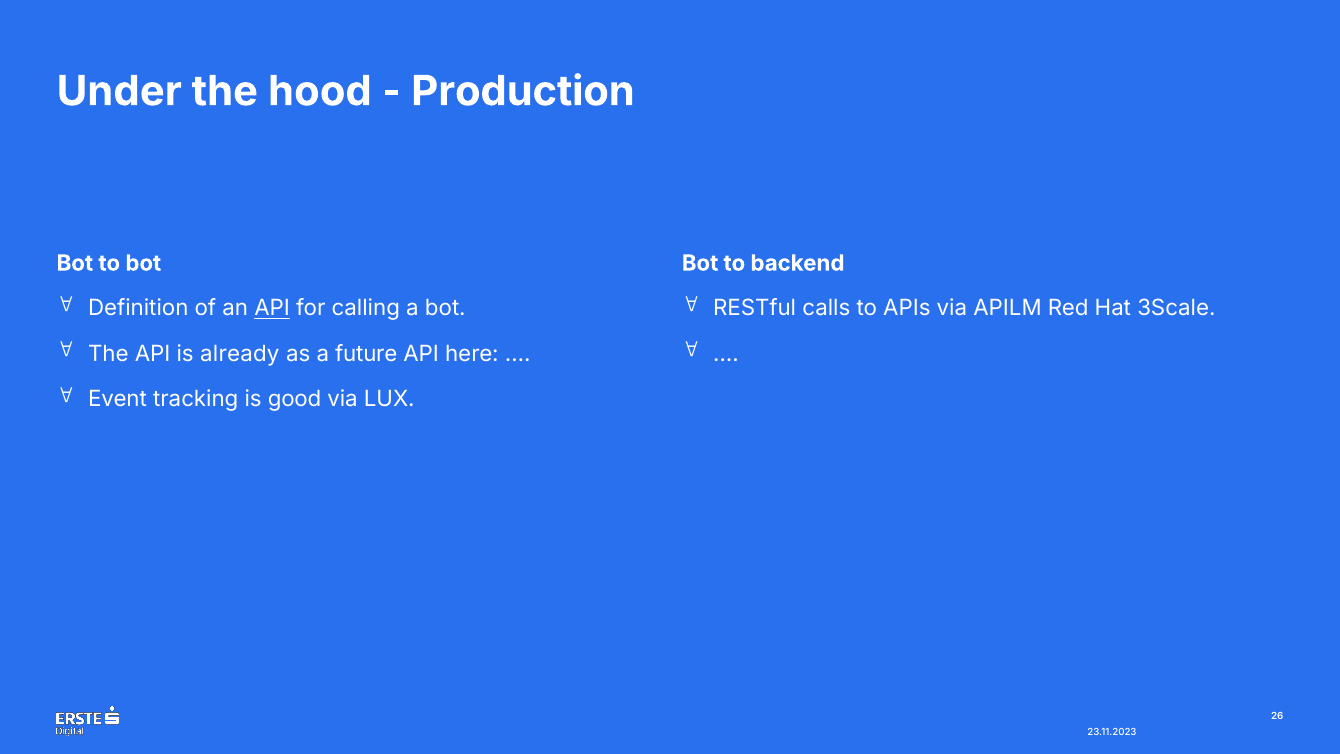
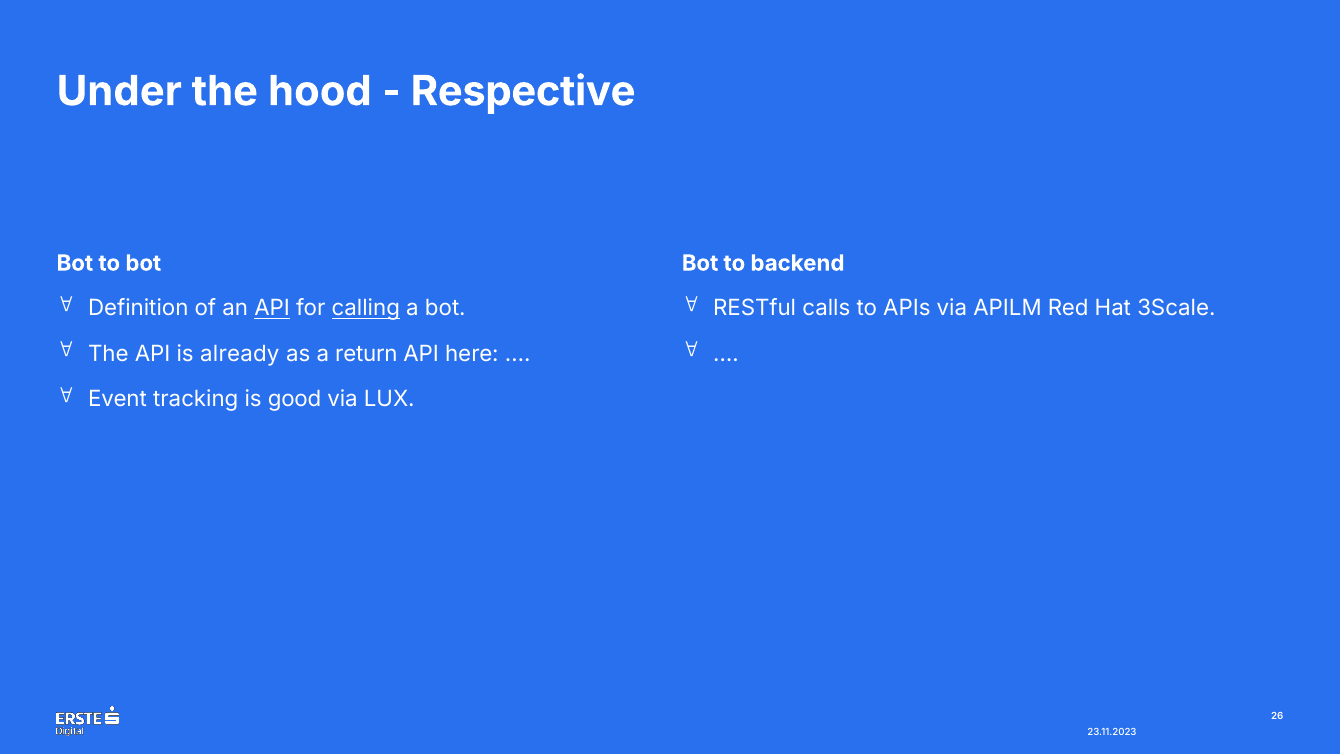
Production: Production -> Respective
calling underline: none -> present
future: future -> return
